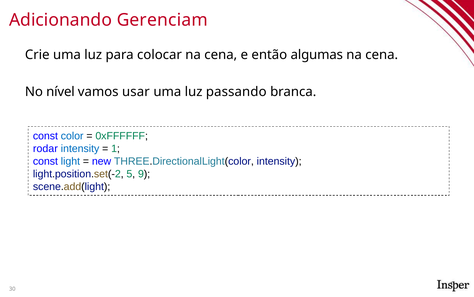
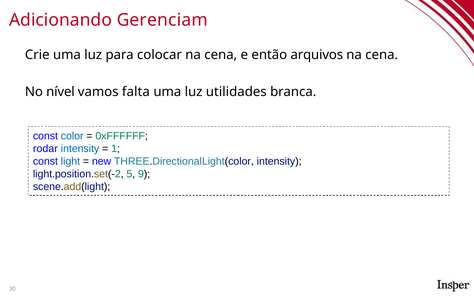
algumas: algumas -> arquivos
usar: usar -> falta
passando: passando -> utilidades
